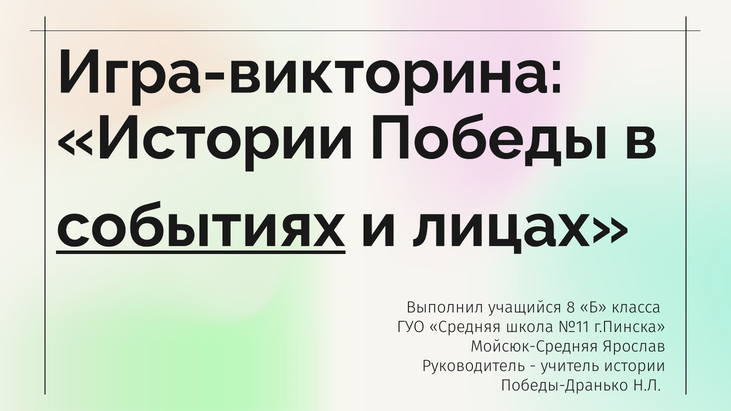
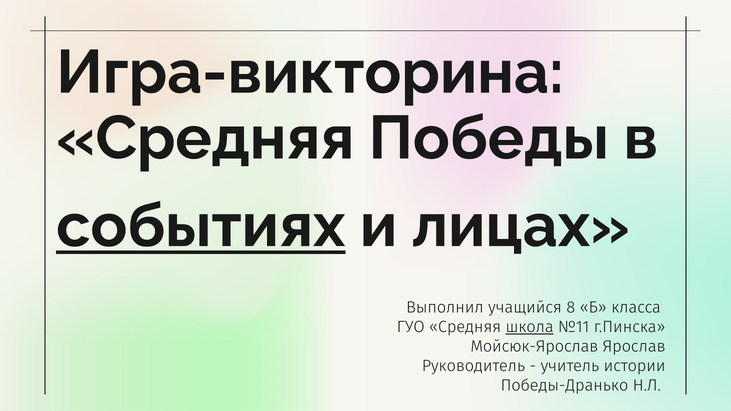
Истории at (205, 138): Истории -> Средняя
школа underline: none -> present
Мойсюк-Средняя: Мойсюк-Средняя -> Мойсюк-Ярослав
